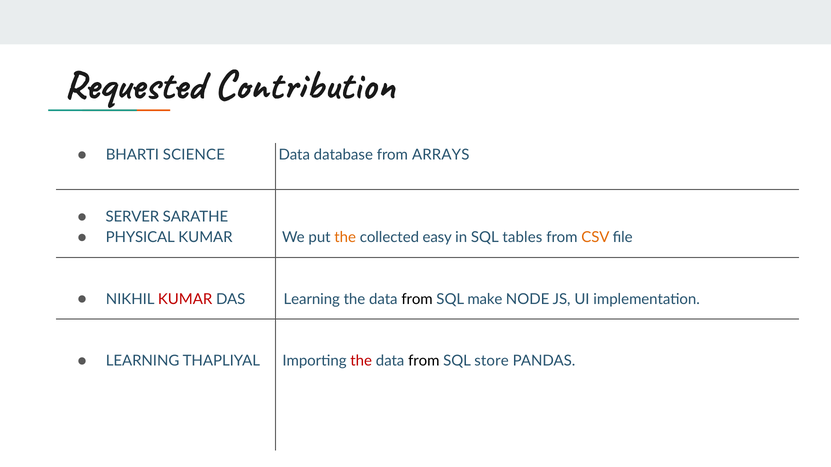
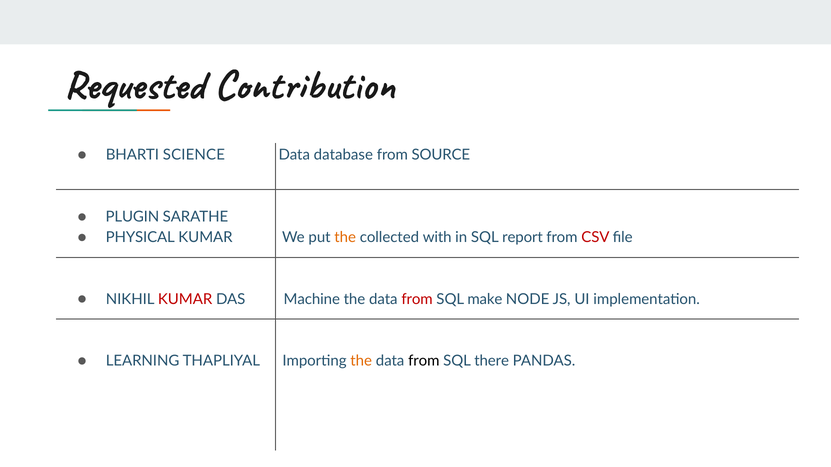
ARRAYS: ARRAYS -> SOURCE
SERVER: SERVER -> PLUGIN
easy: easy -> with
tables: tables -> report
CSV colour: orange -> red
DAS Learning: Learning -> Machine
from at (417, 299) colour: black -> red
the at (361, 361) colour: red -> orange
store: store -> there
